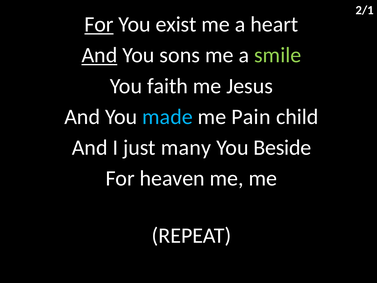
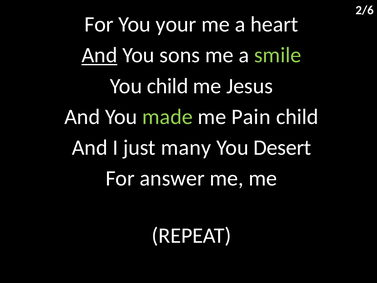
2/1: 2/1 -> 2/6
For at (99, 24) underline: present -> none
exist: exist -> your
You faith: faith -> child
made colour: light blue -> light green
Beside: Beside -> Desert
heaven: heaven -> answer
